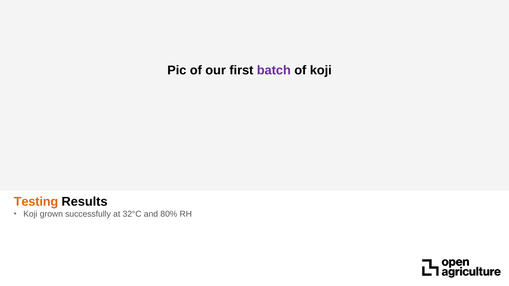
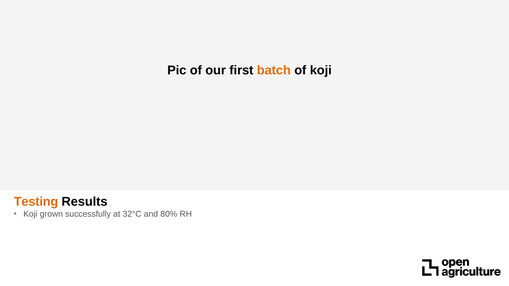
batch colour: purple -> orange
